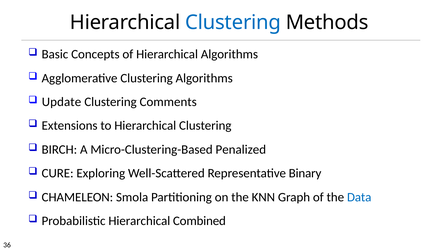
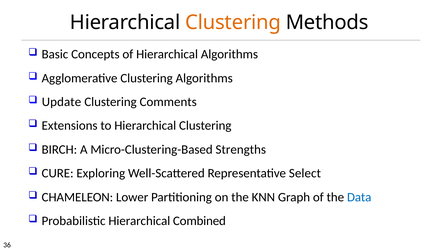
Clustering at (233, 22) colour: blue -> orange
Penalized: Penalized -> Strengths
Binary: Binary -> Select
Smola: Smola -> Lower
